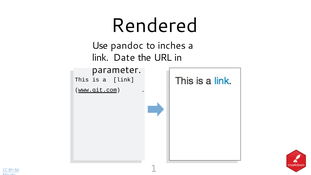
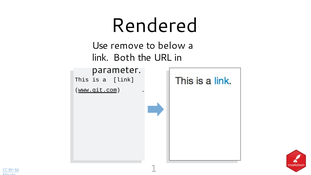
pandoc: pandoc -> remove
inches: inches -> below
Date: Date -> Both
